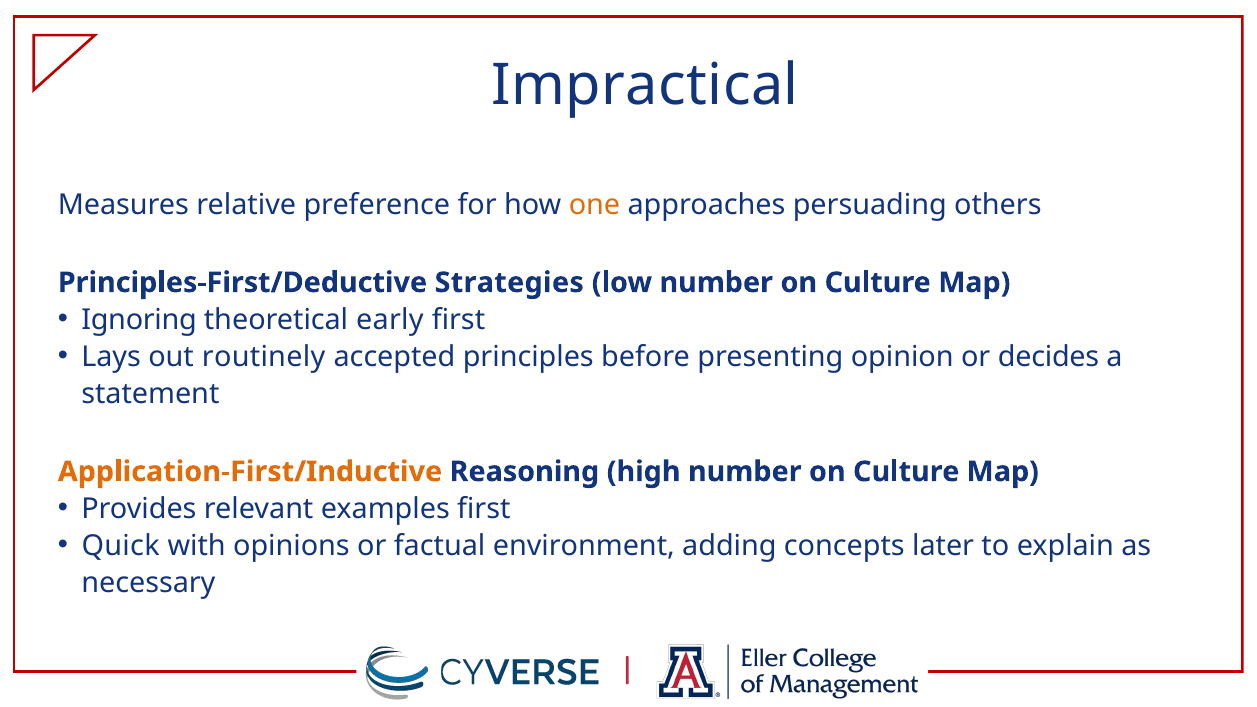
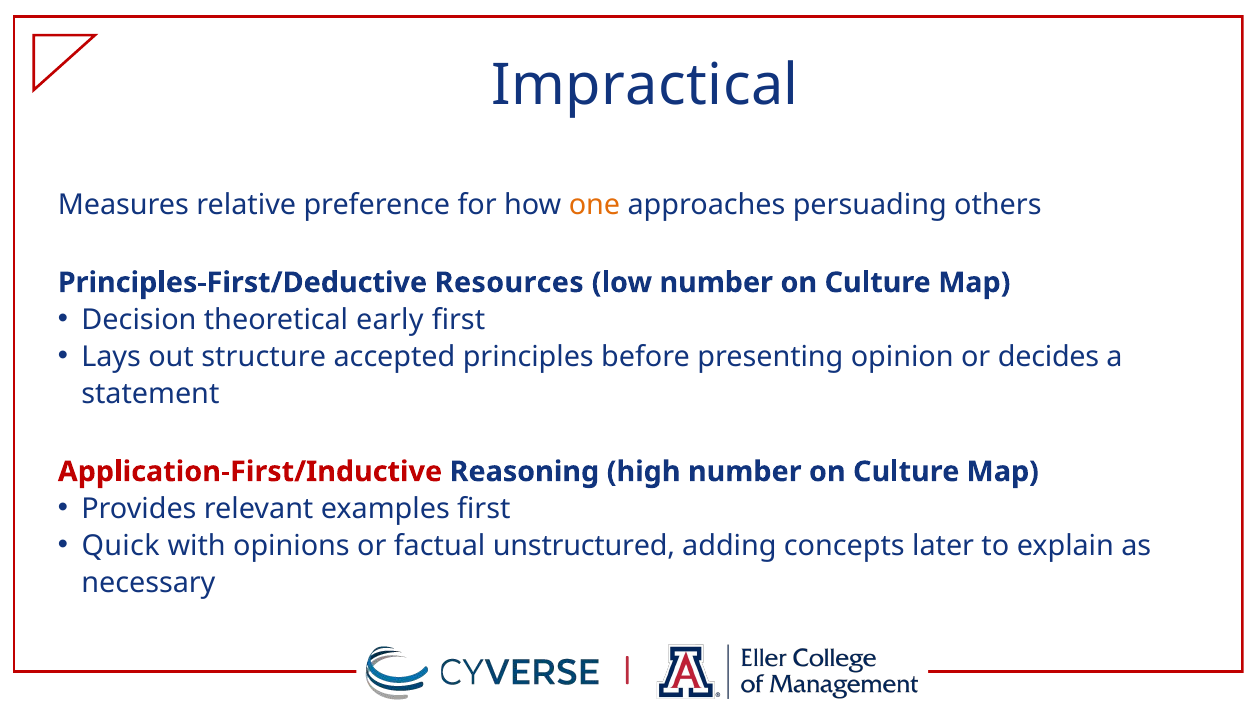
Strategies: Strategies -> Resources
Ignoring: Ignoring -> Decision
routinely: routinely -> structure
Application-First/Inductive colour: orange -> red
environment: environment -> unstructured
